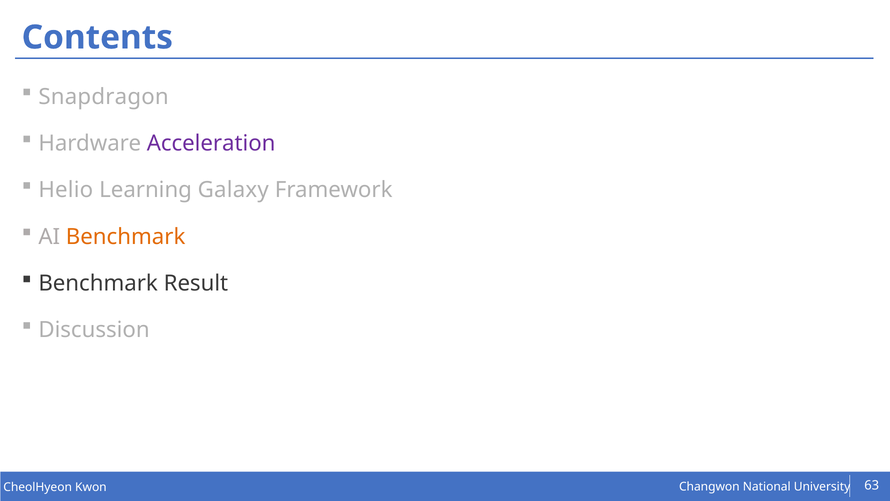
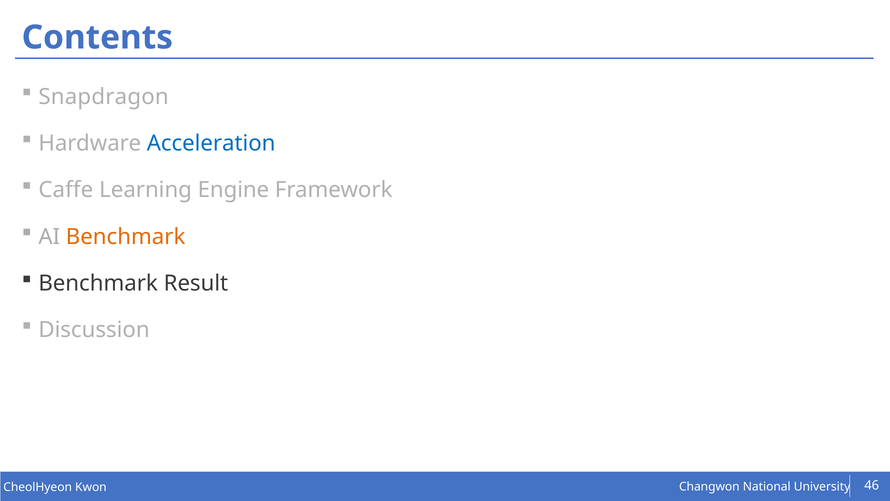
Acceleration colour: purple -> blue
Helio: Helio -> Caffe
Galaxy: Galaxy -> Engine
63: 63 -> 46
